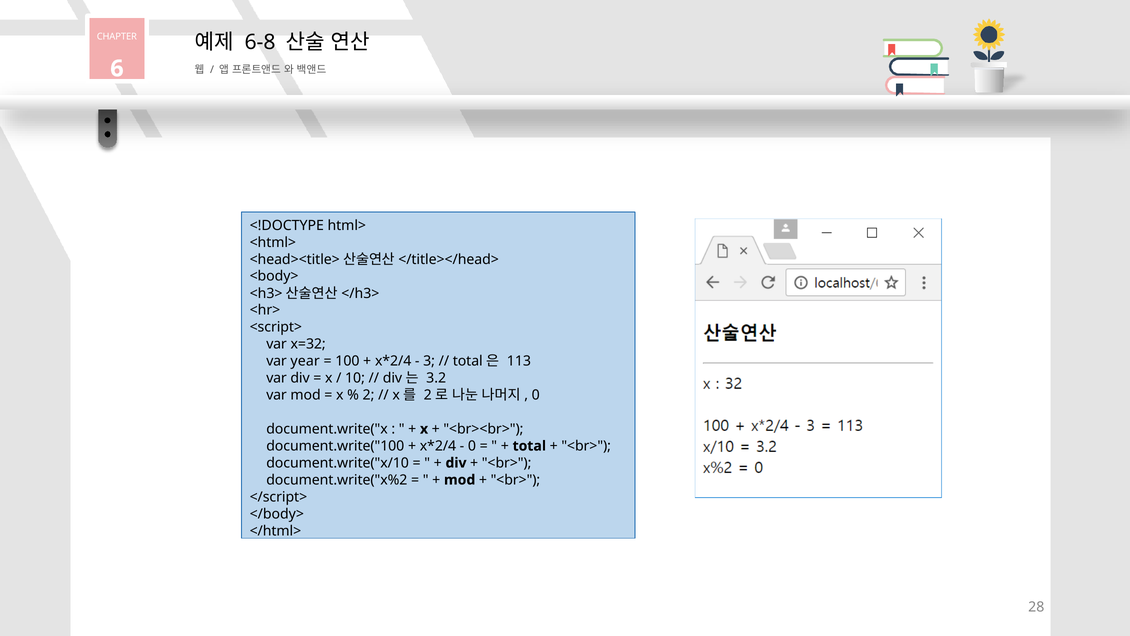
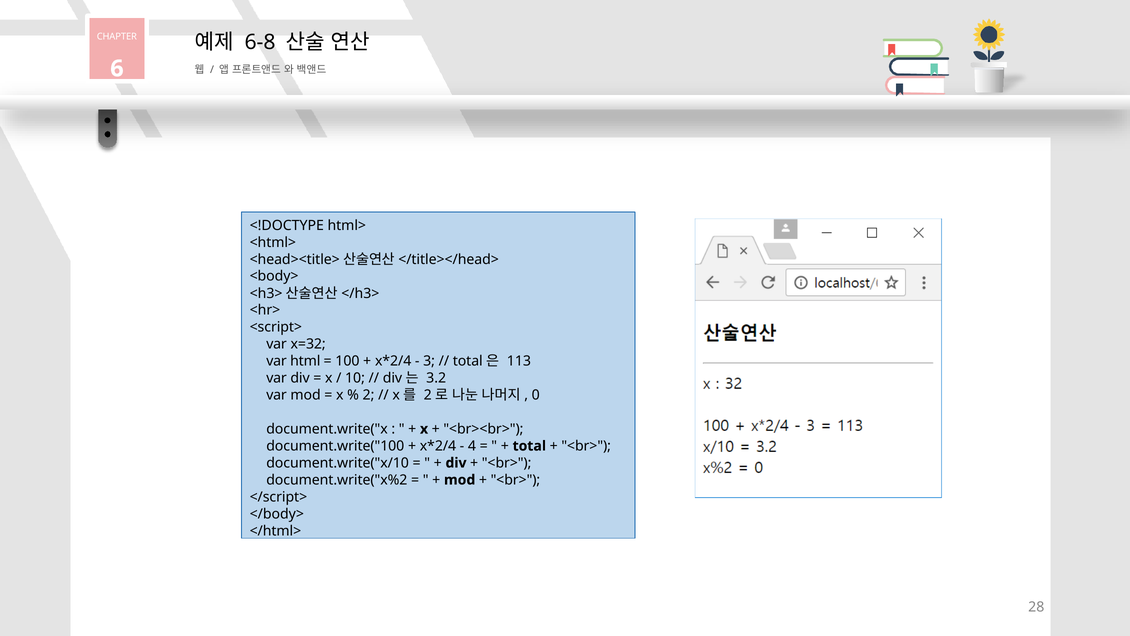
year: year -> html
0 at (472, 446): 0 -> 4
